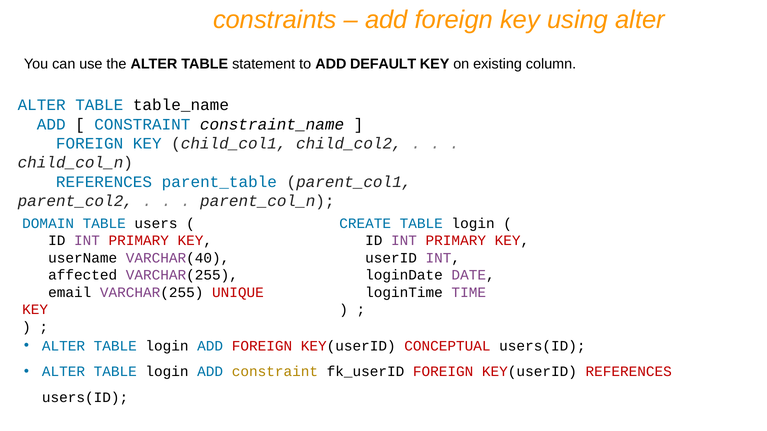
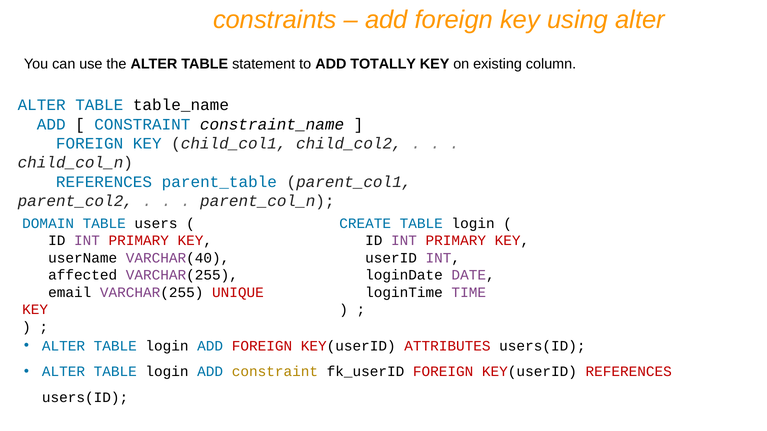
DEFAULT: DEFAULT -> TOTALLY
CONCEPTUAL: CONCEPTUAL -> ATTRIBUTES
